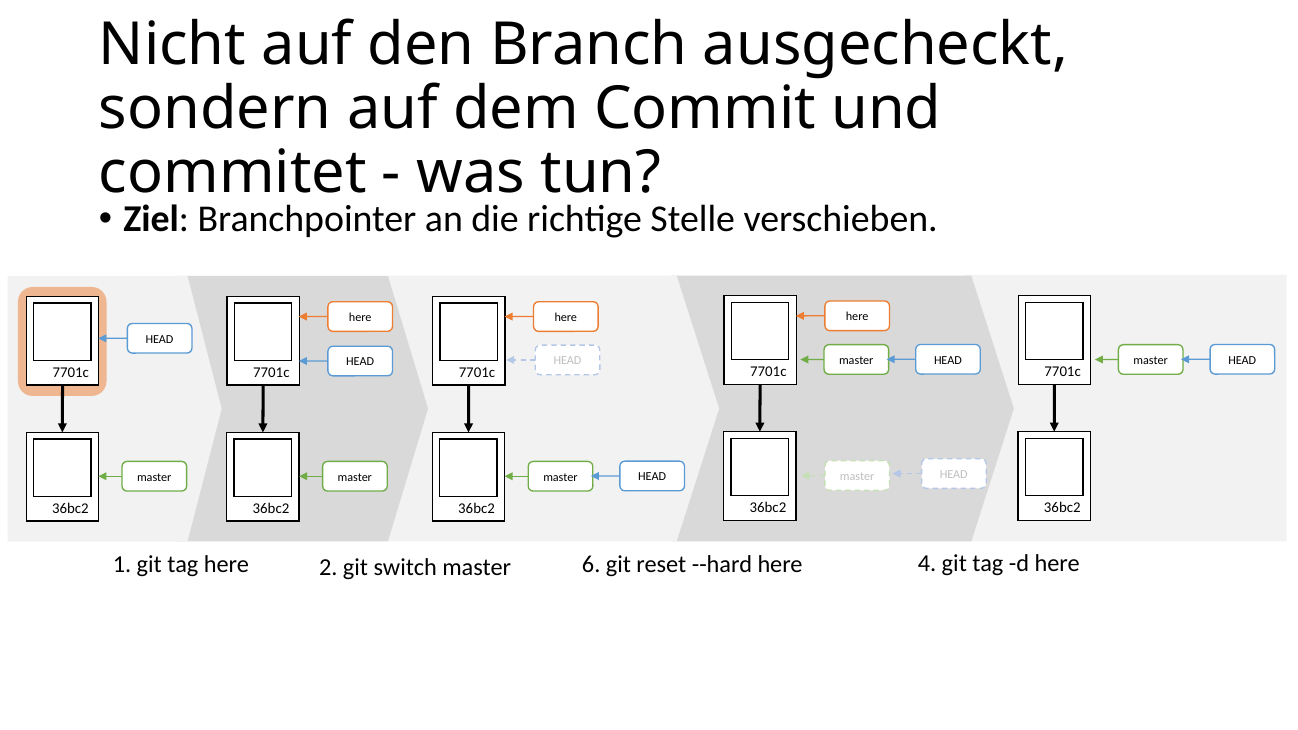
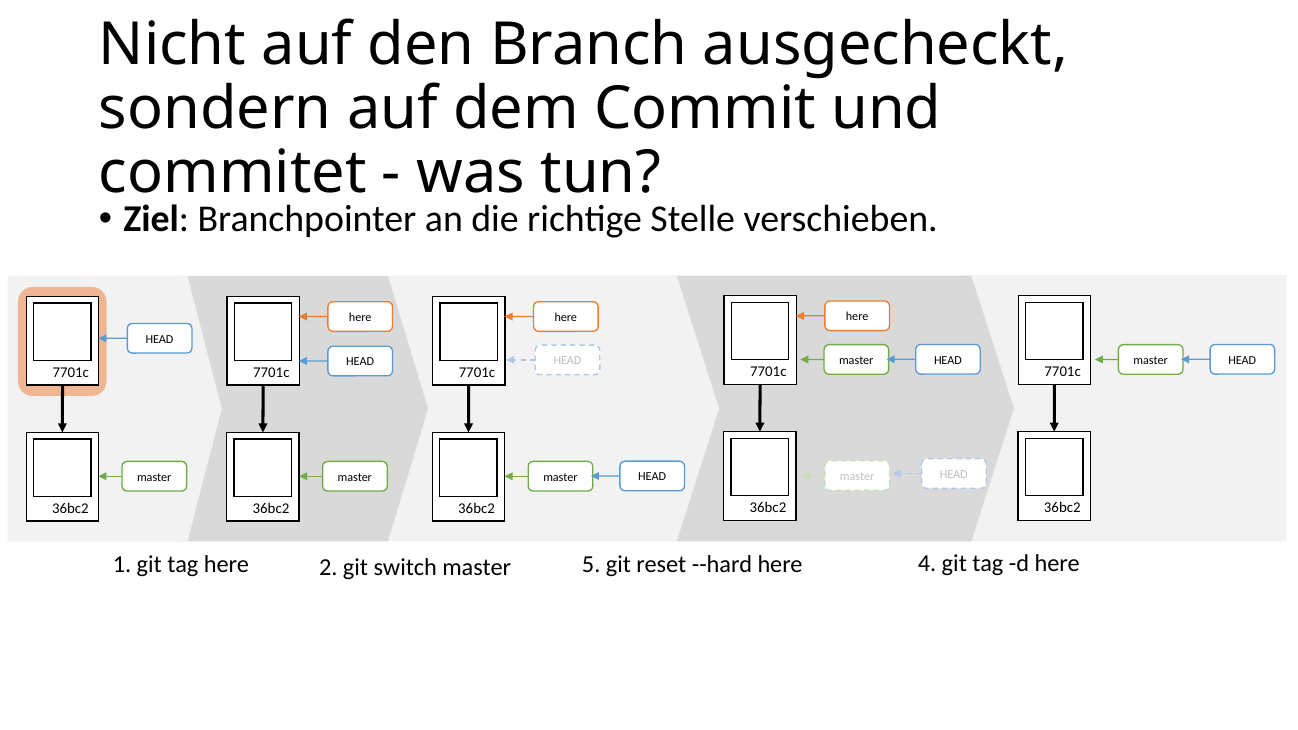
6: 6 -> 5
